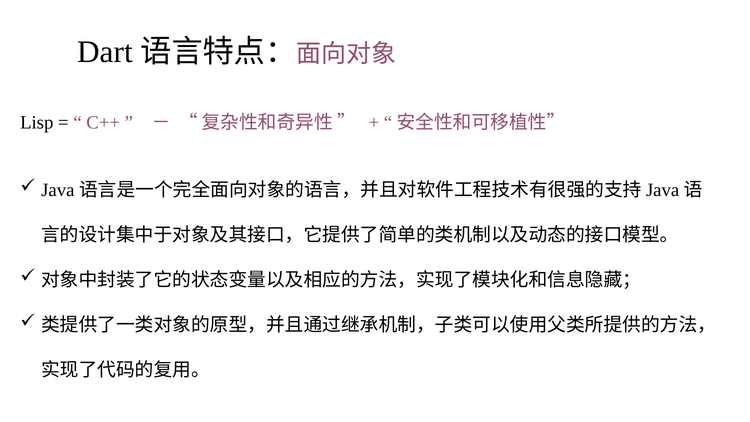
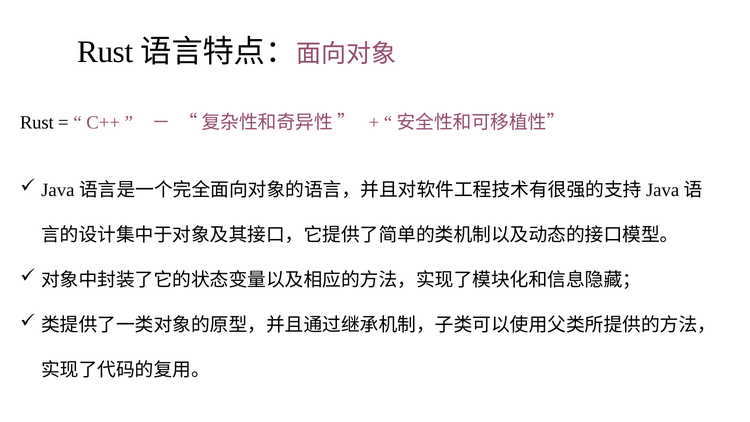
Dart at (105, 52): Dart -> Rust
Lisp at (37, 123): Lisp -> Rust
